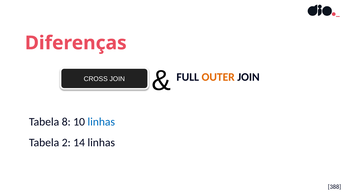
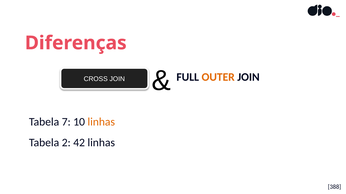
8: 8 -> 7
linhas at (101, 122) colour: blue -> orange
14: 14 -> 42
